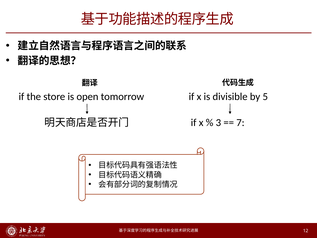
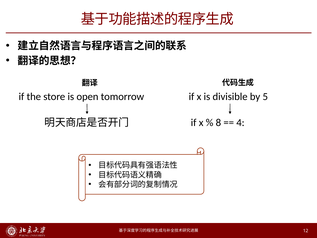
3: 3 -> 8
7: 7 -> 4
